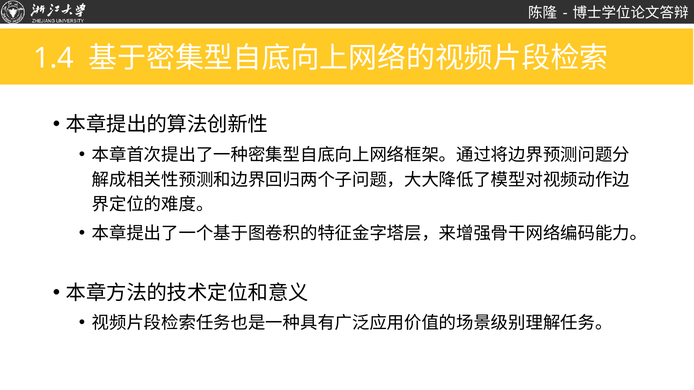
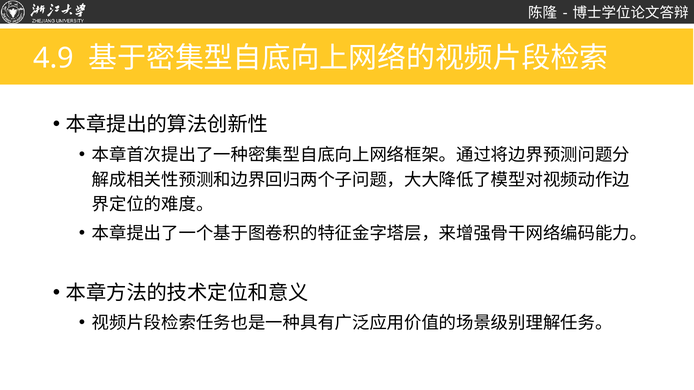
1.4: 1.4 -> 4.9
